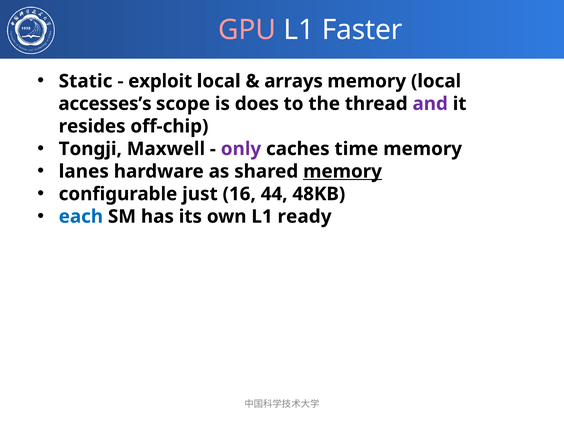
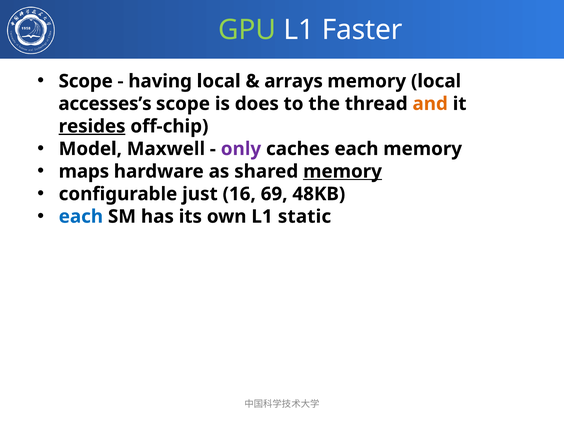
GPU colour: pink -> light green
Static at (86, 81): Static -> Scope
exploit: exploit -> having
and colour: purple -> orange
resides underline: none -> present
Tongji: Tongji -> Model
caches time: time -> each
lanes: lanes -> maps
44: 44 -> 69
ready: ready -> static
